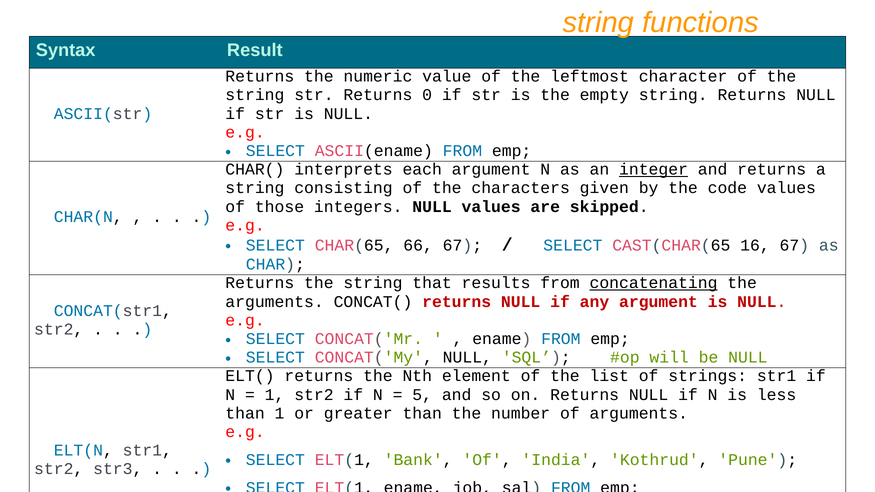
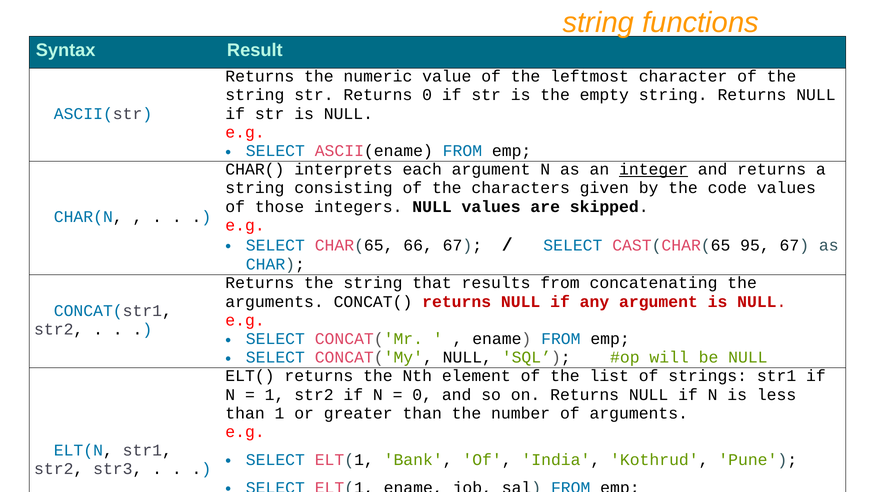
16: 16 -> 95
concatenating underline: present -> none
5 at (422, 395): 5 -> 0
